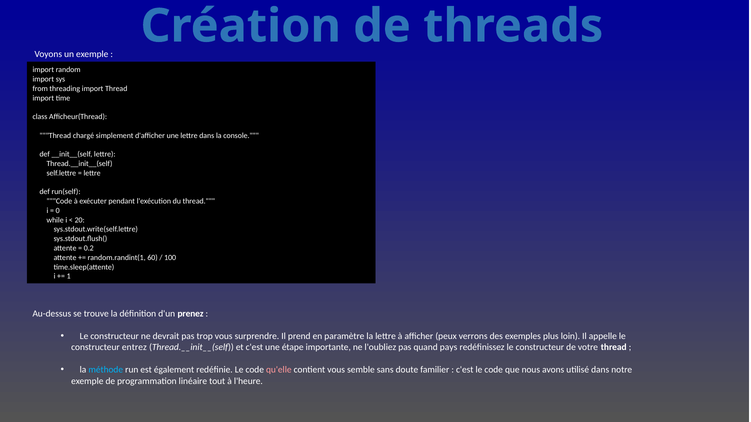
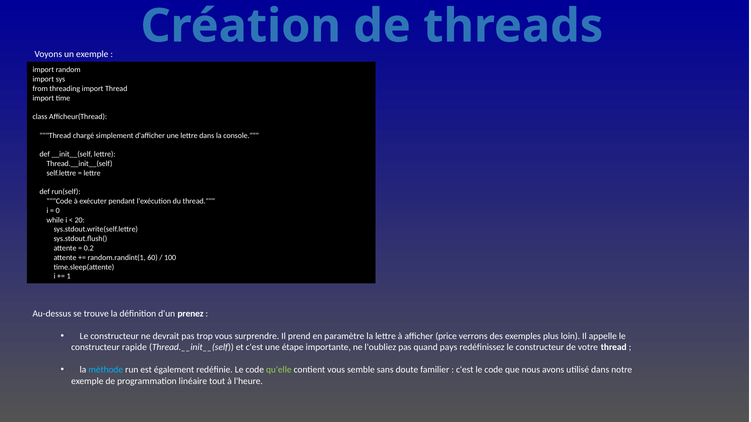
peux: peux -> price
entrez: entrez -> rapide
qu'elle colour: pink -> light green
